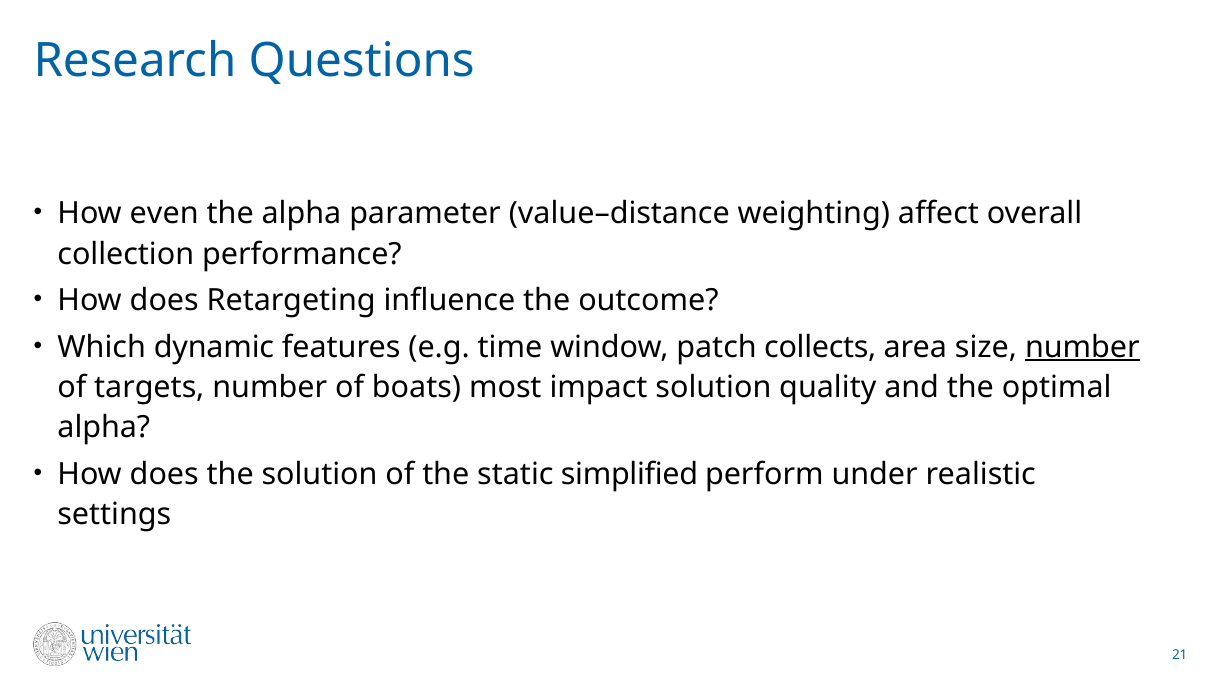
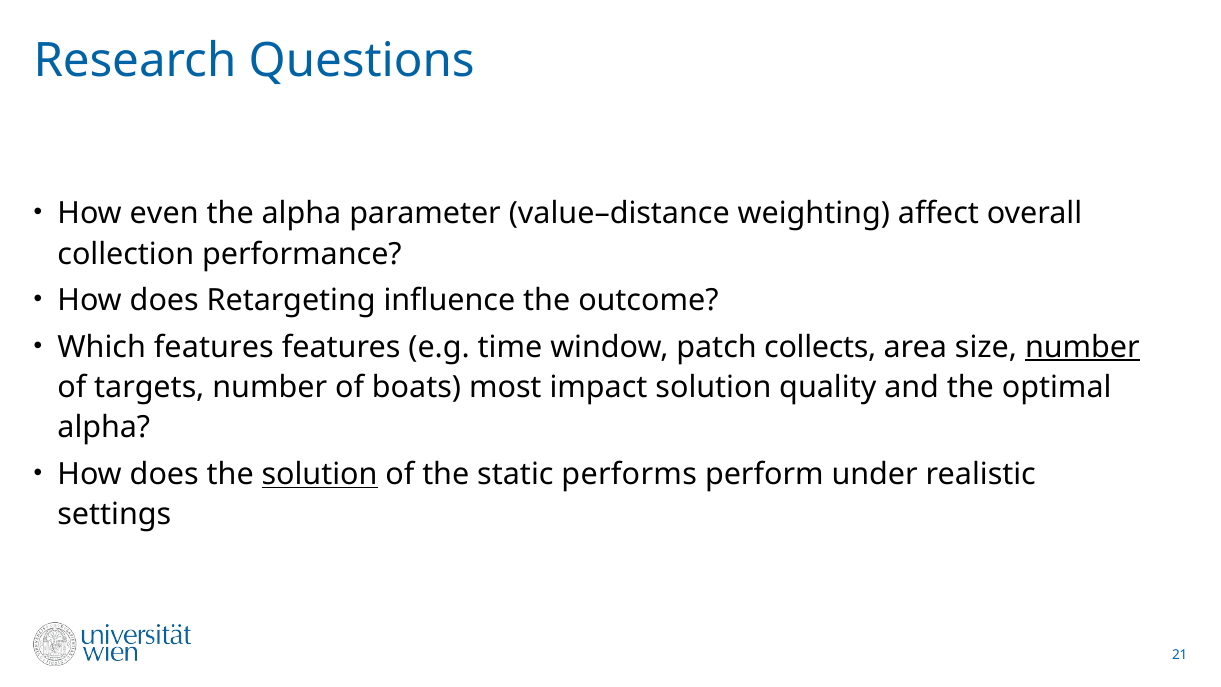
Which dynamic: dynamic -> features
solution at (320, 474) underline: none -> present
simplified: simplified -> performs
